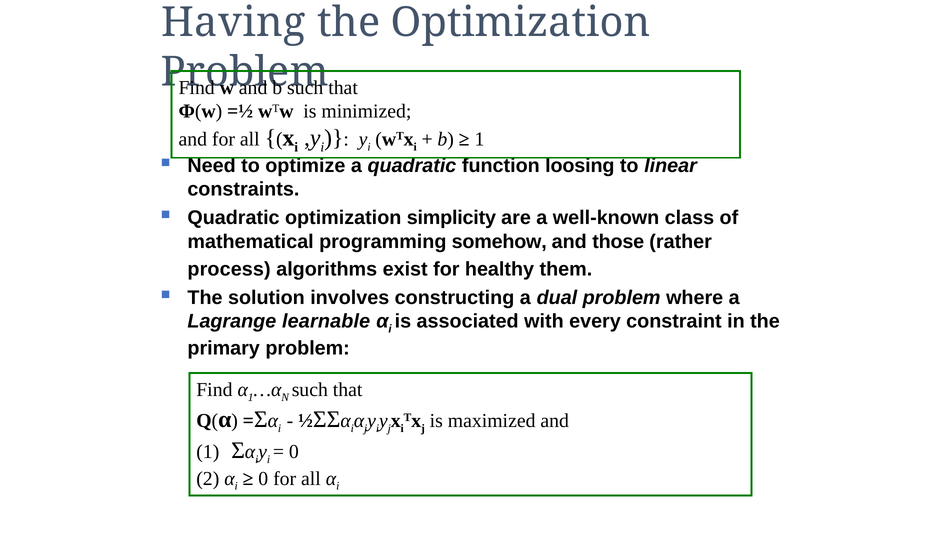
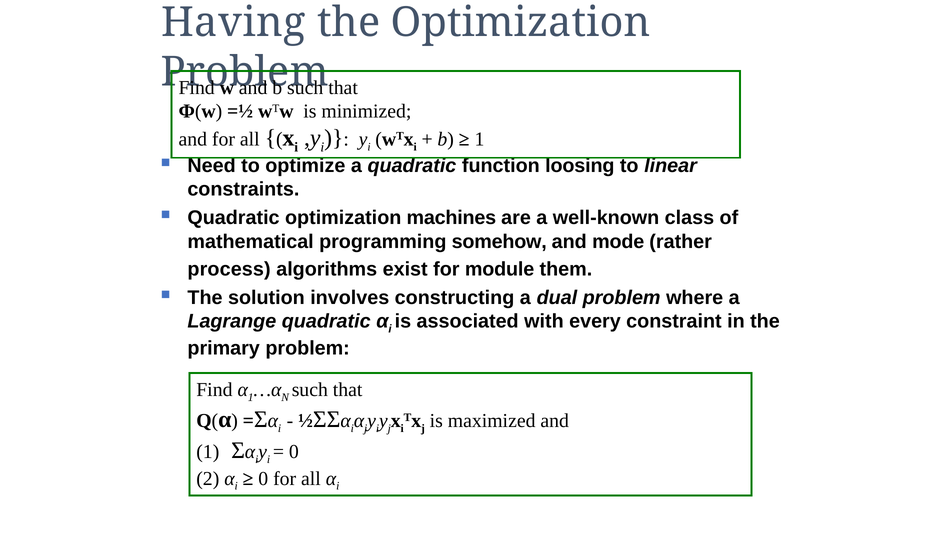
simplicity: simplicity -> machines
those: those -> mode
healthy: healthy -> module
Lagrange learnable: learnable -> quadratic
